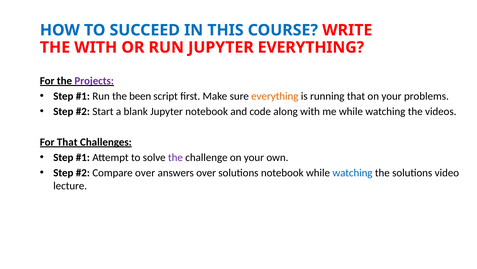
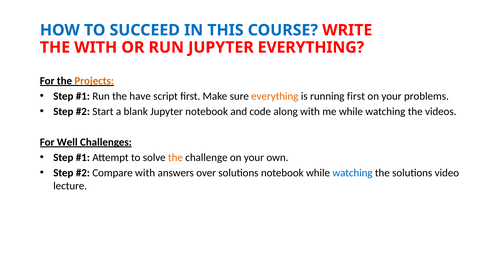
Projects colour: purple -> orange
been: been -> have
running that: that -> first
For That: That -> Well
the at (175, 157) colour: purple -> orange
Compare over: over -> with
